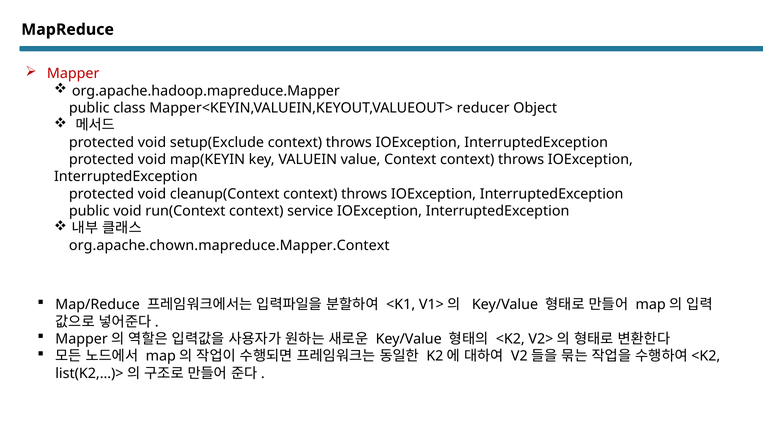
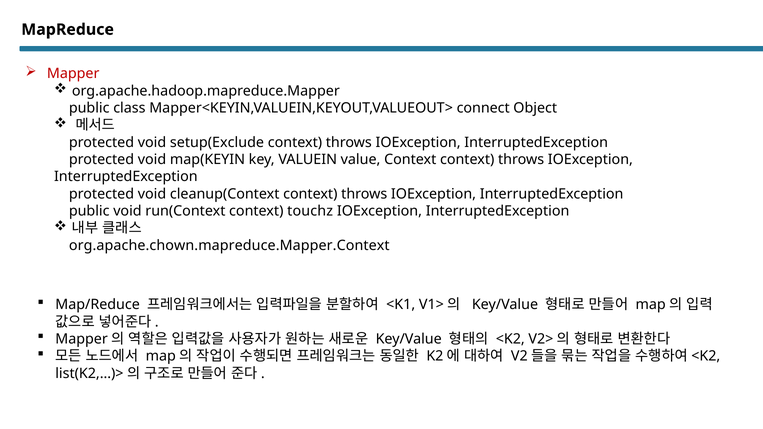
reducer: reducer -> connect
service: service -> touchz
